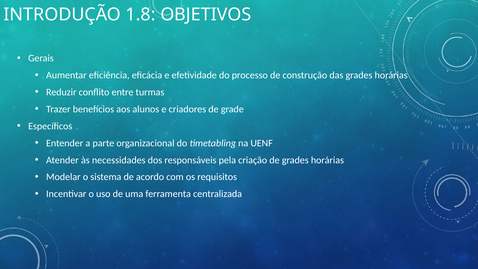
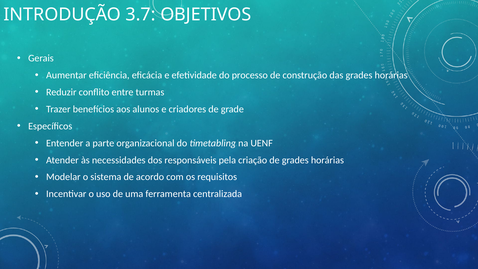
1.8: 1.8 -> 3.7
